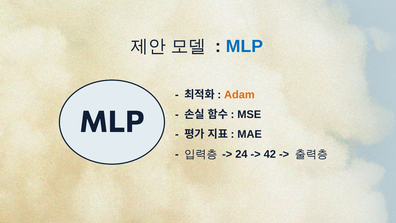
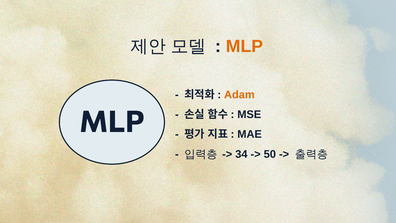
MLP at (245, 46) colour: blue -> orange
24: 24 -> 34
42: 42 -> 50
